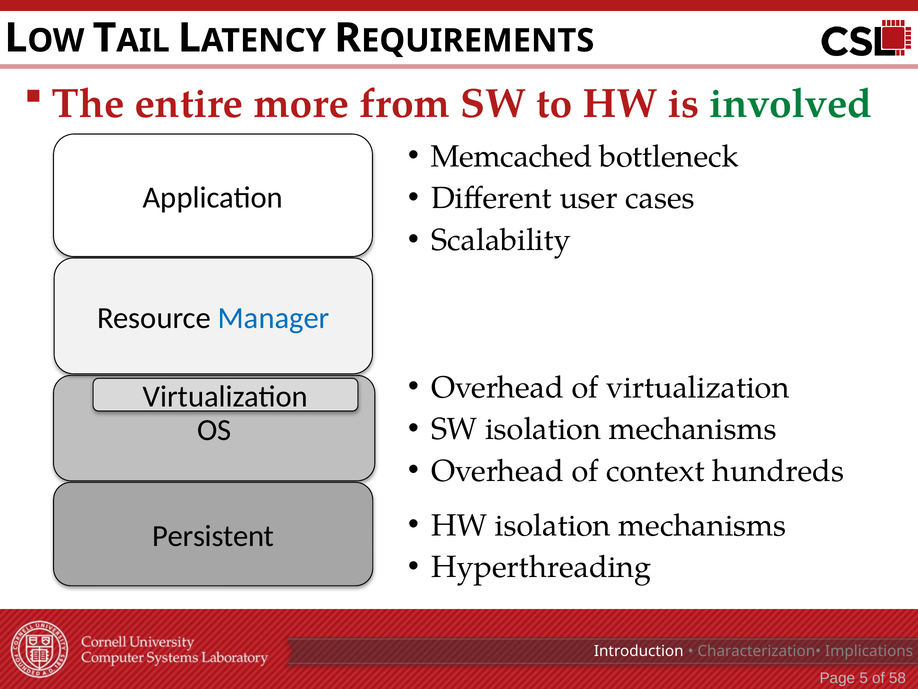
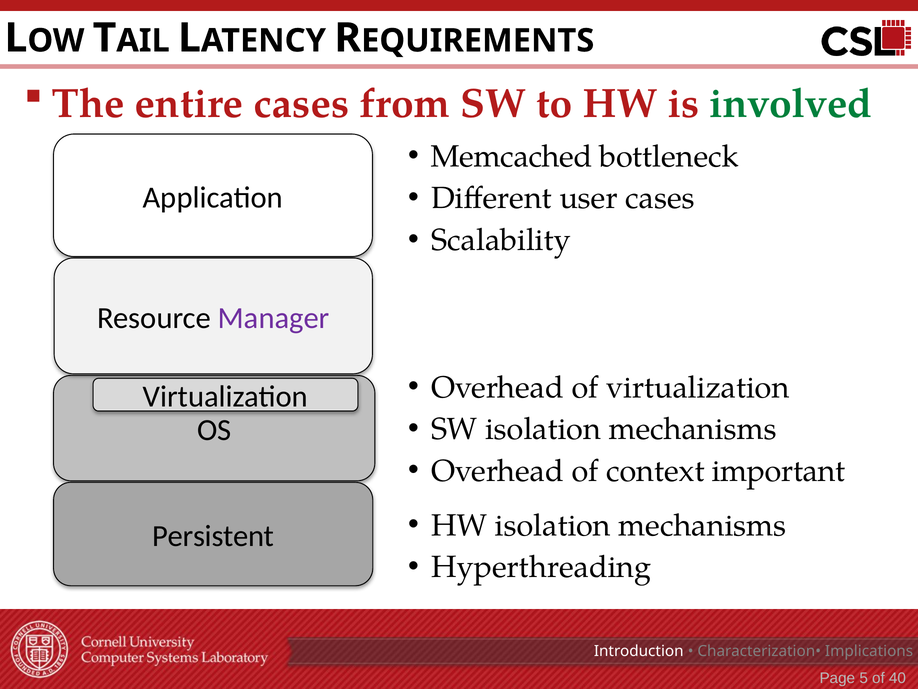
entire more: more -> cases
Manager colour: blue -> purple
hundreds: hundreds -> important
58: 58 -> 40
